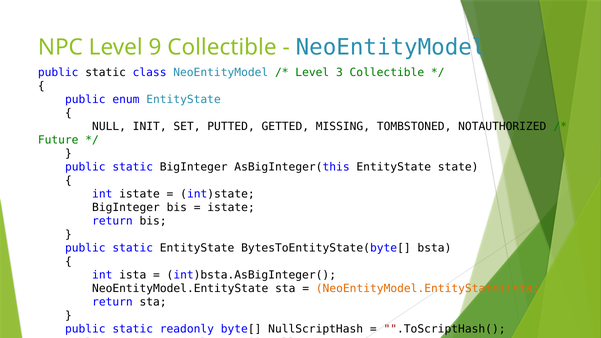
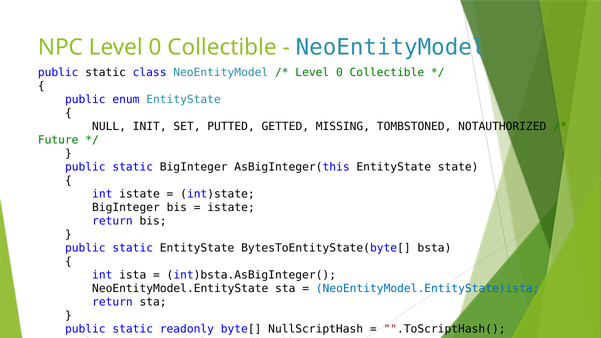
NPC Level 9: 9 -> 0
3 at (339, 72): 3 -> 0
NeoEntityModel.EntityState)ista colour: orange -> blue
